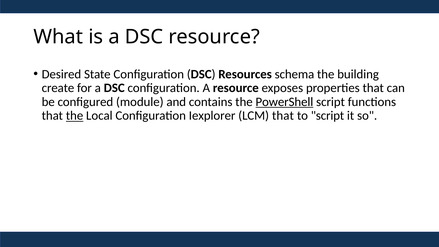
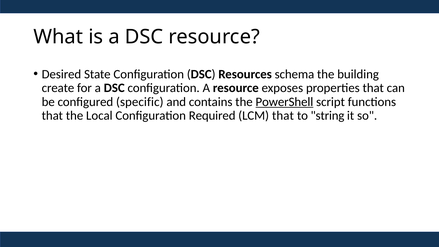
module: module -> specific
the at (75, 116) underline: present -> none
Iexplorer: Iexplorer -> Required
to script: script -> string
